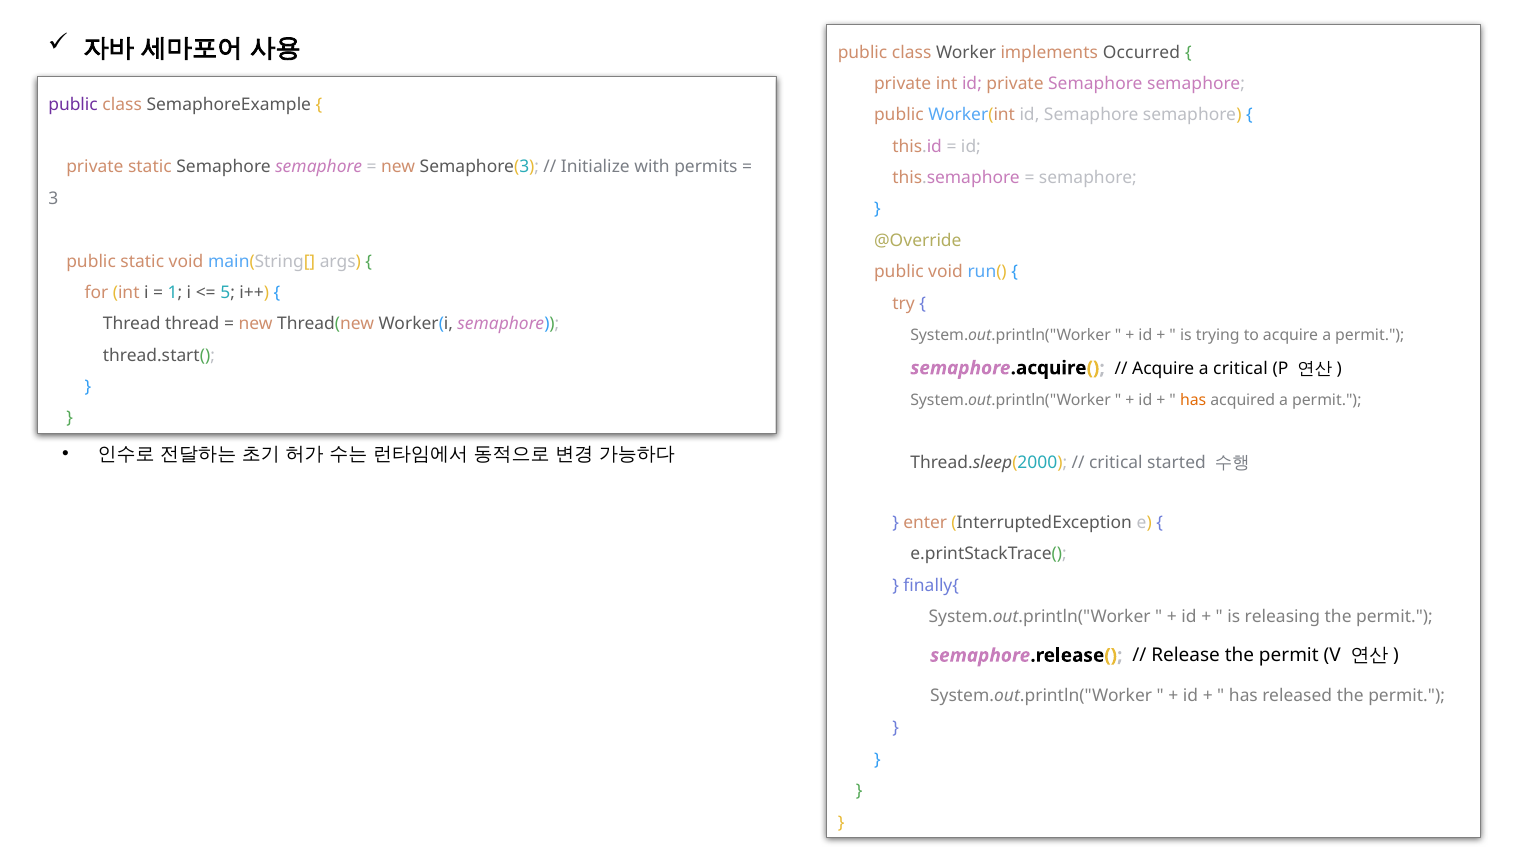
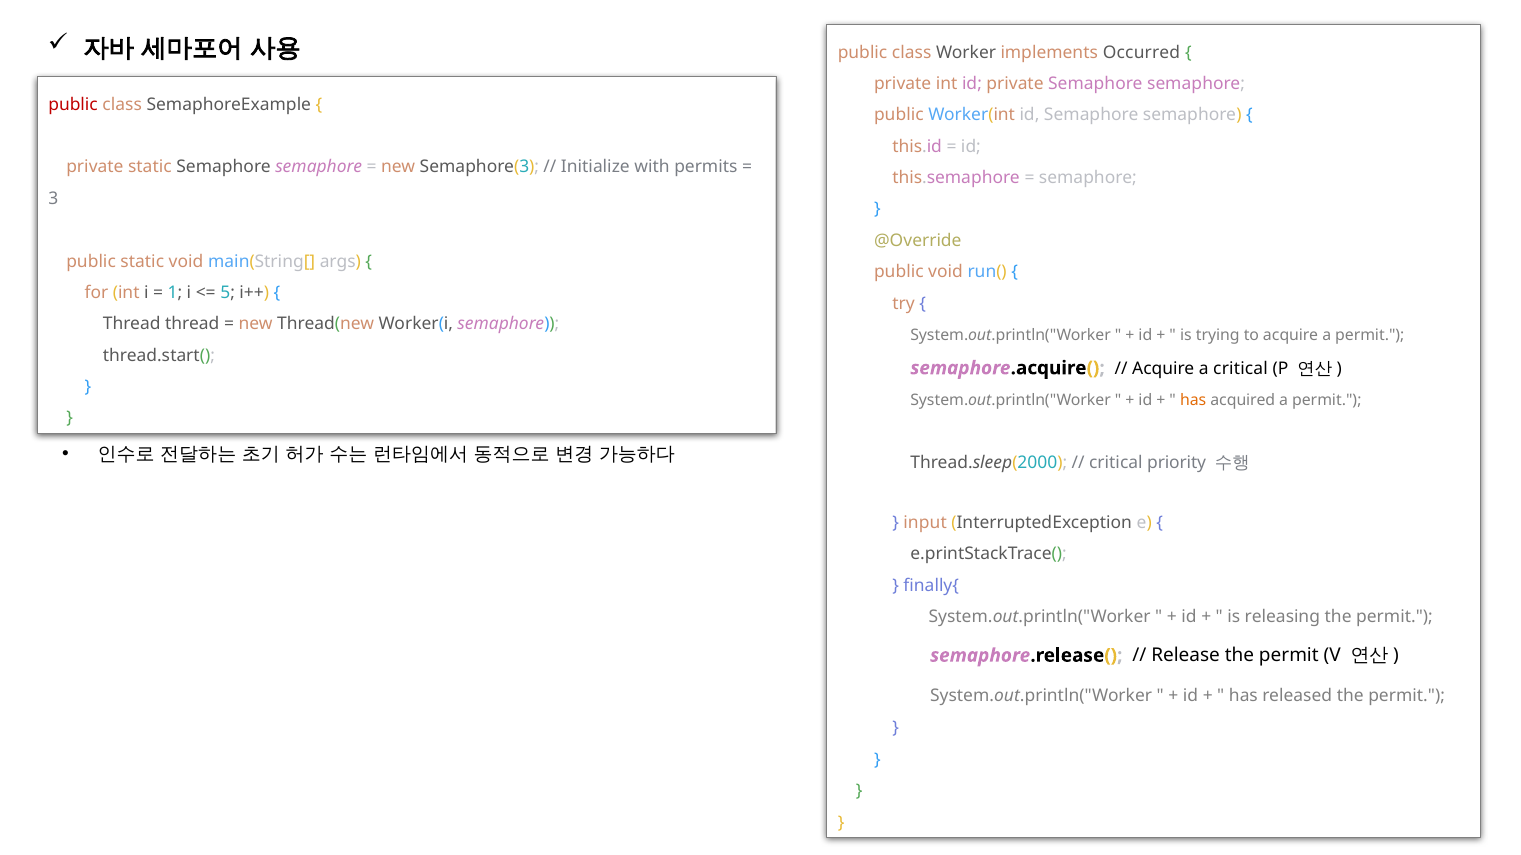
public at (73, 104) colour: purple -> red
started: started -> priority
enter: enter -> input
